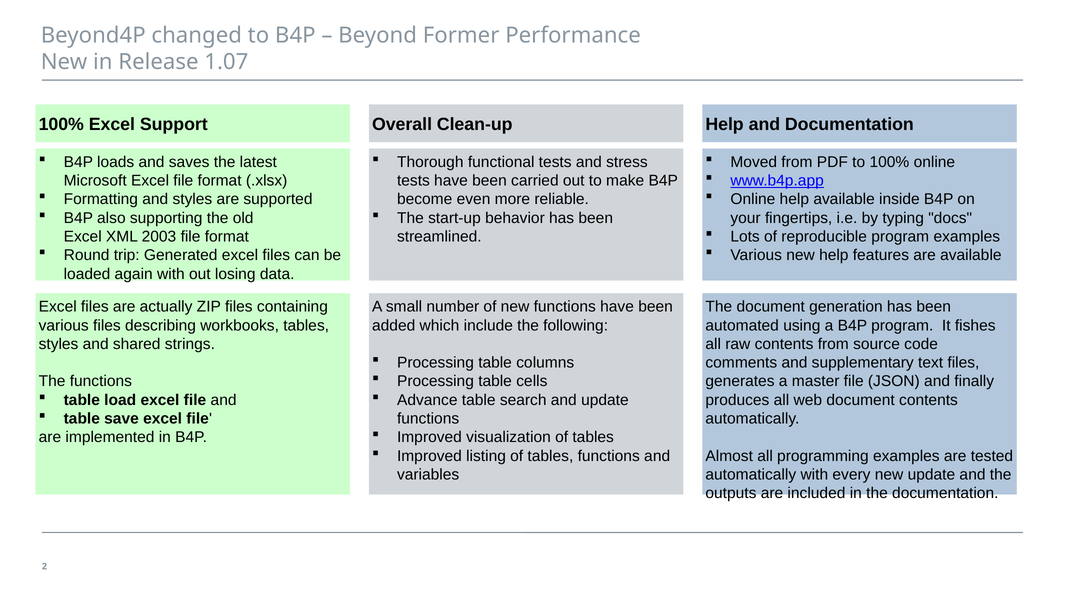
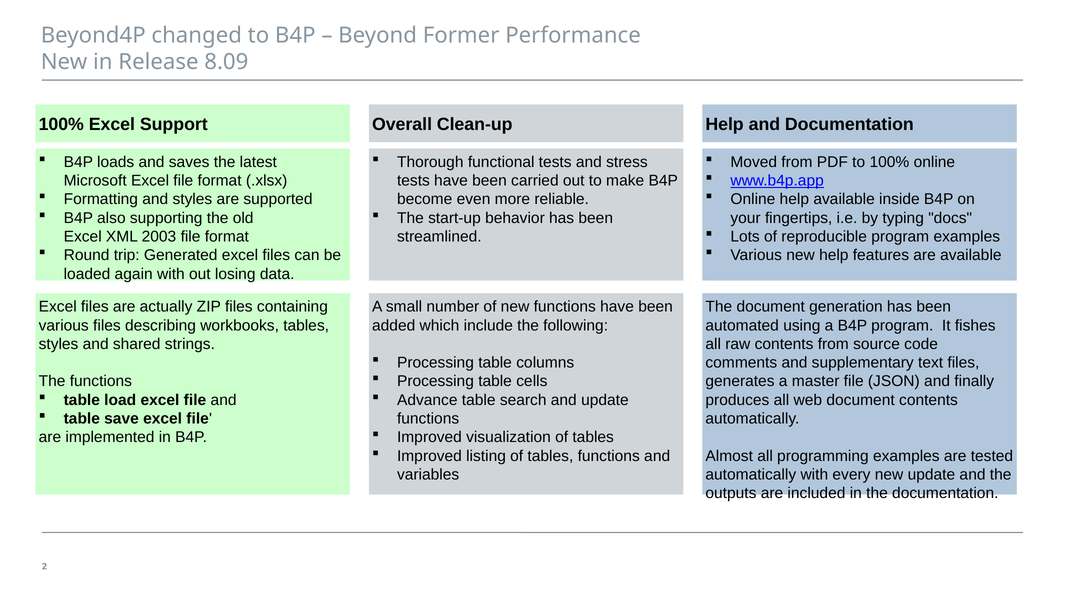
1.07: 1.07 -> 8.09
